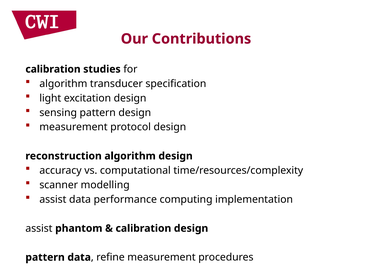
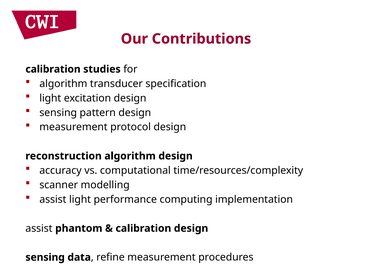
assist data: data -> light
pattern at (45, 257): pattern -> sensing
